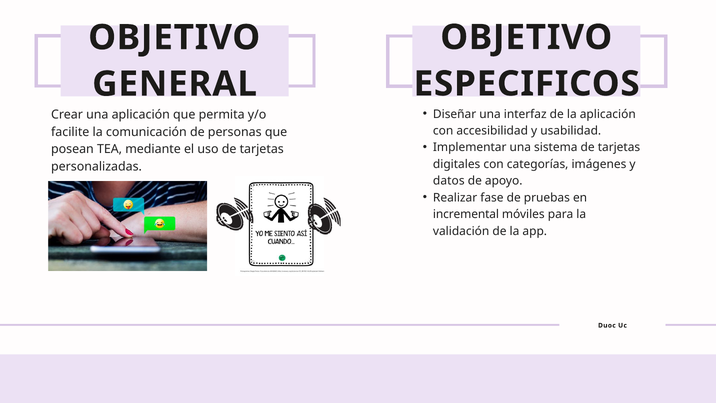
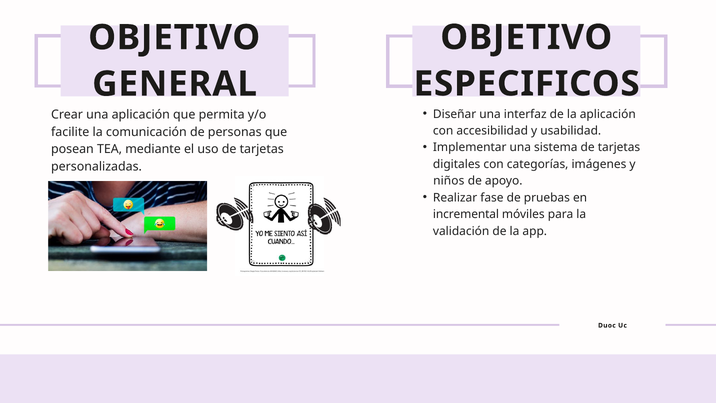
datos: datos -> niños
